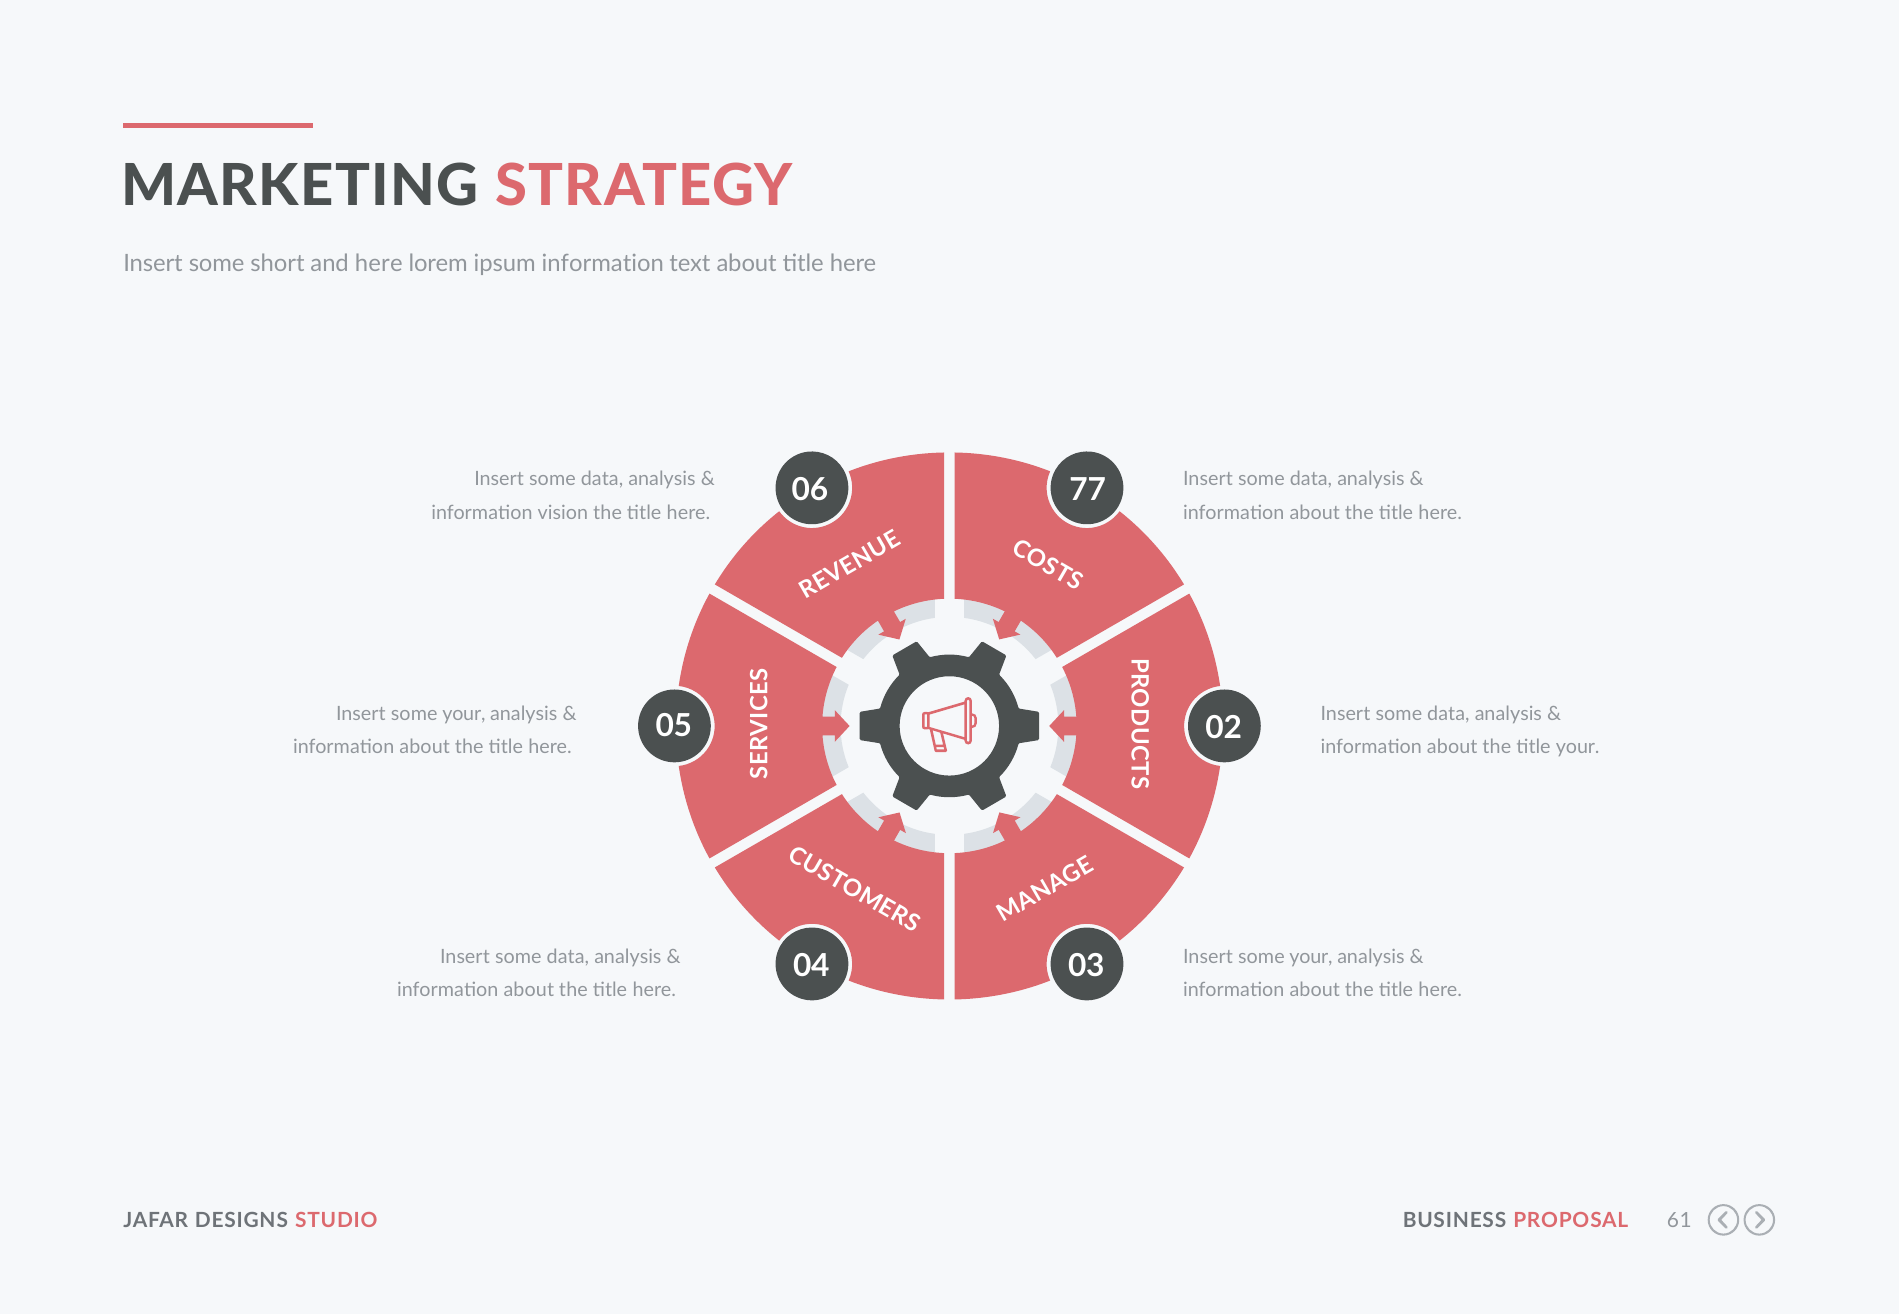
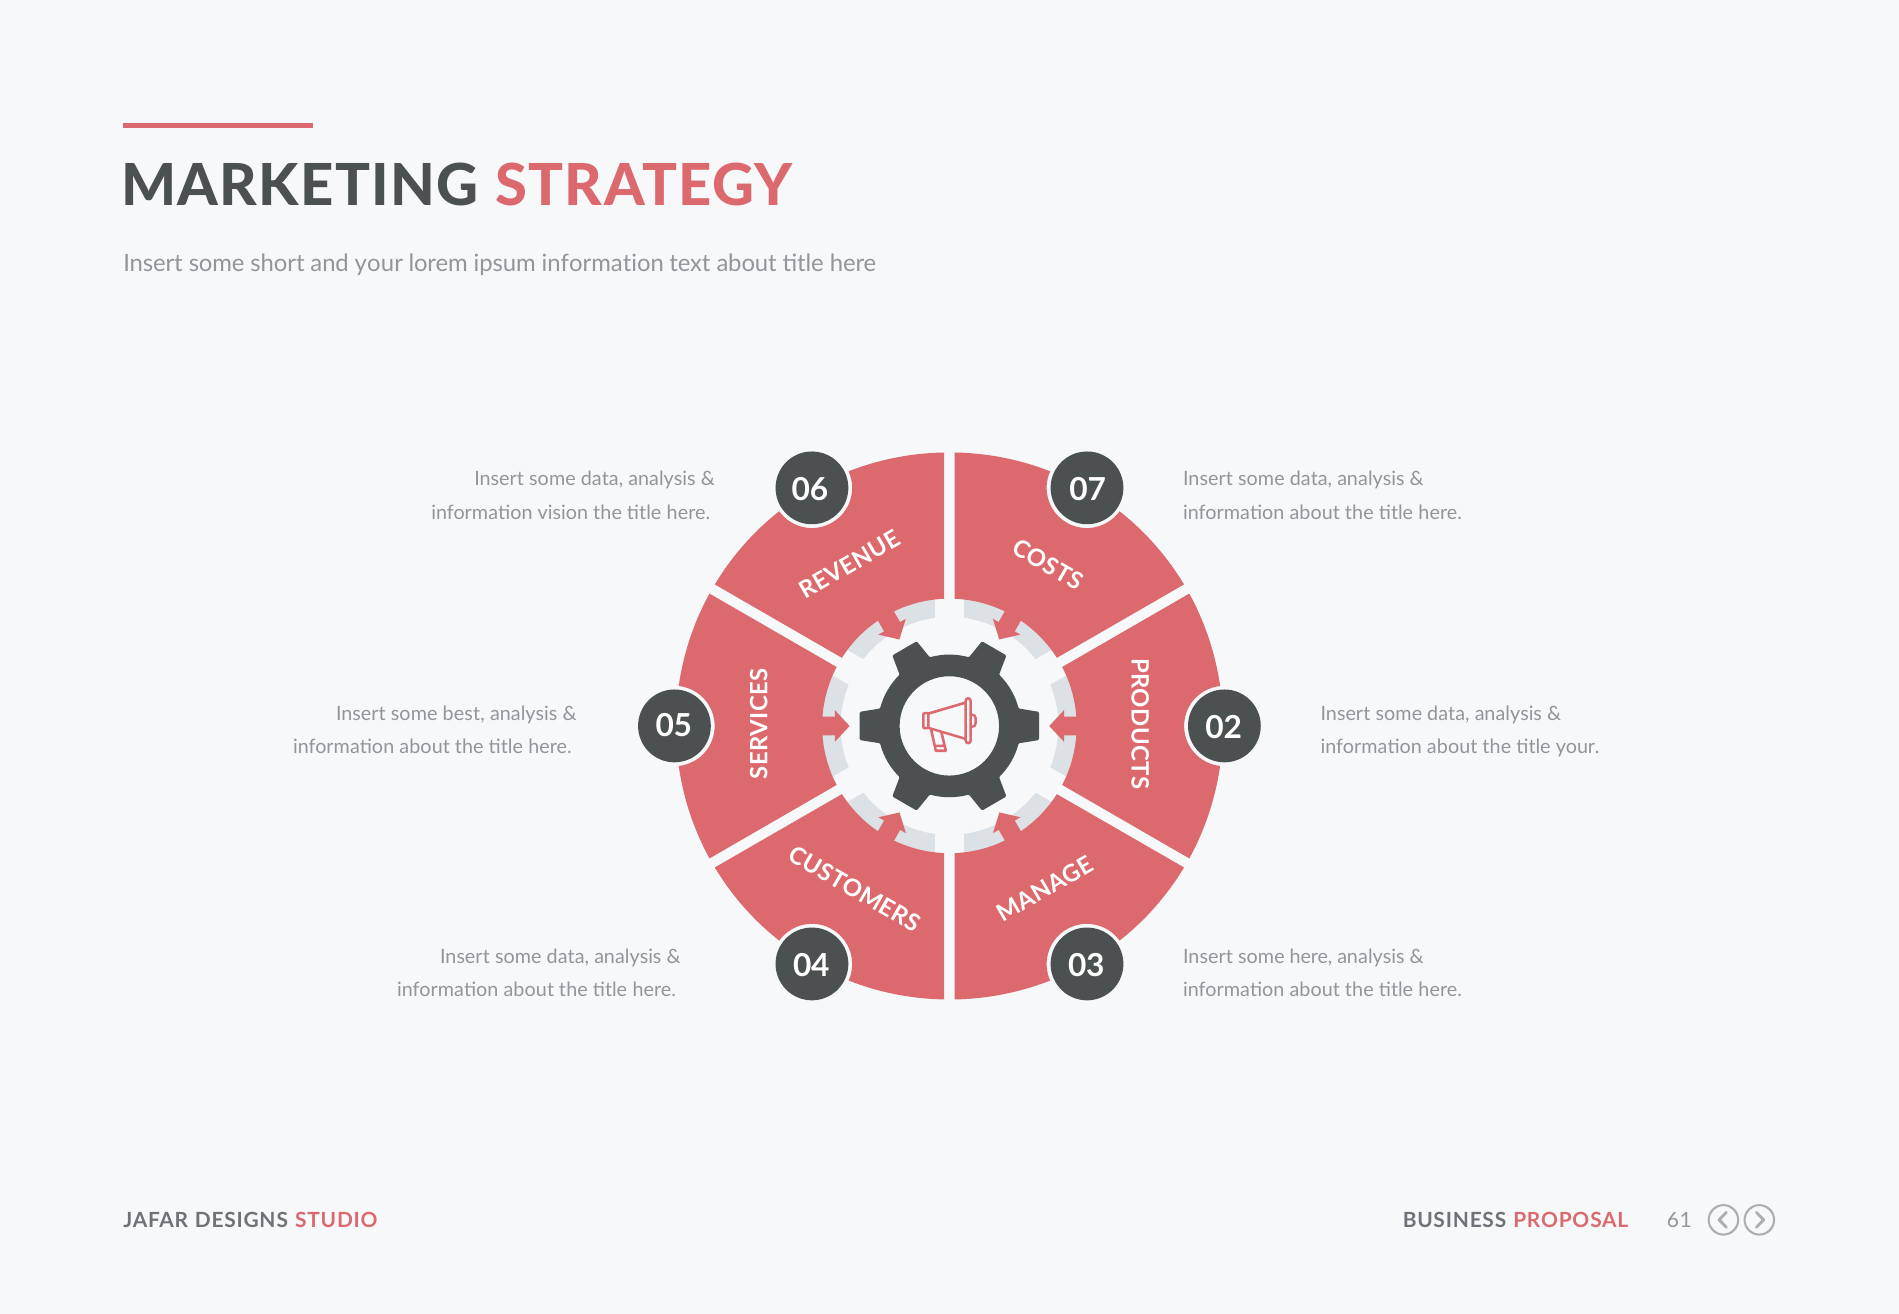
and here: here -> your
77: 77 -> 07
your at (464, 714): your -> best
your at (1311, 958): your -> here
